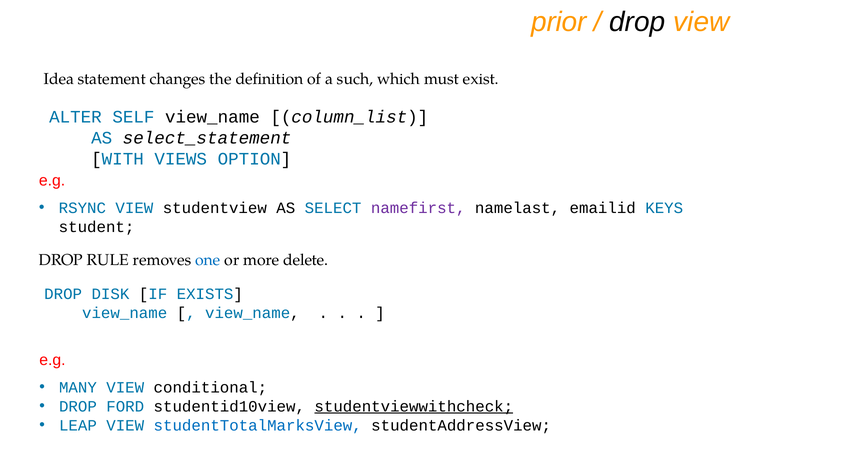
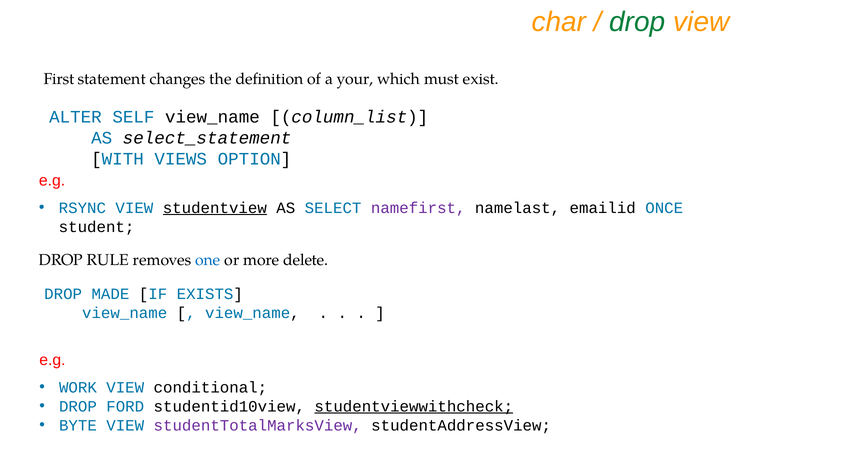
prior: prior -> char
drop at (637, 22) colour: black -> green
Idea: Idea -> First
such: such -> your
studentview underline: none -> present
KEYS: KEYS -> ONCE
DISK: DISK -> MADE
MANY: MANY -> WORK
LEAP: LEAP -> BYTE
studentTotalMarksView colour: blue -> purple
